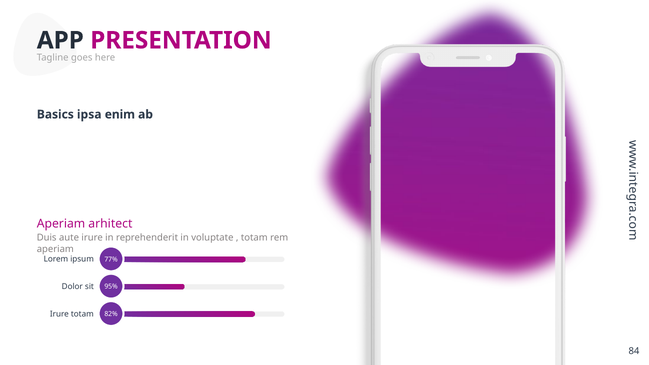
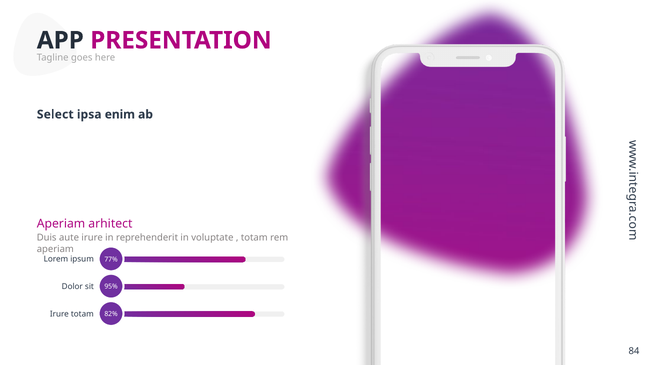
Basics: Basics -> Select
